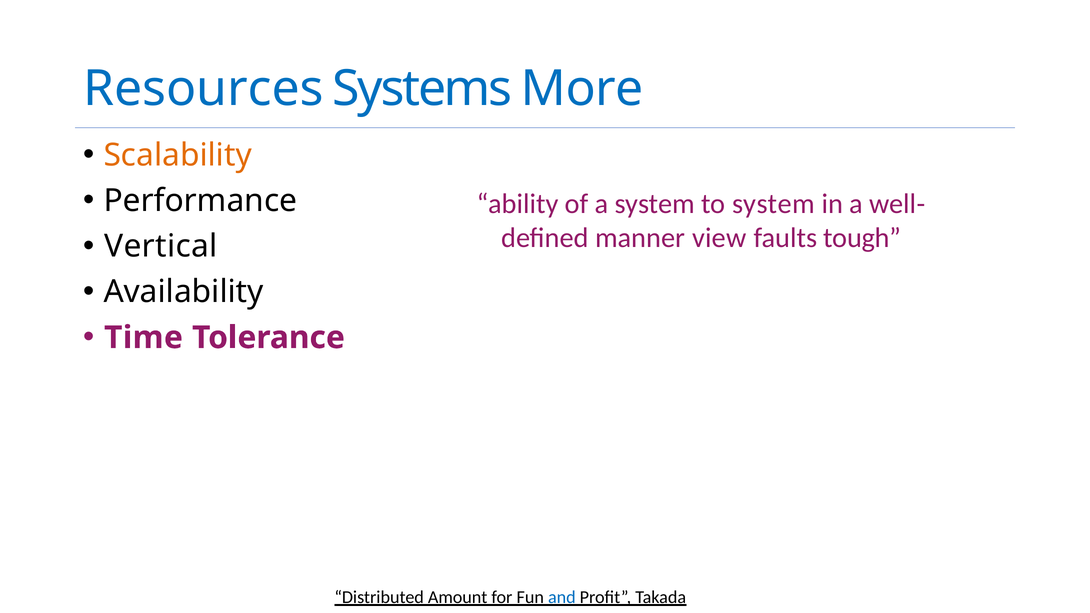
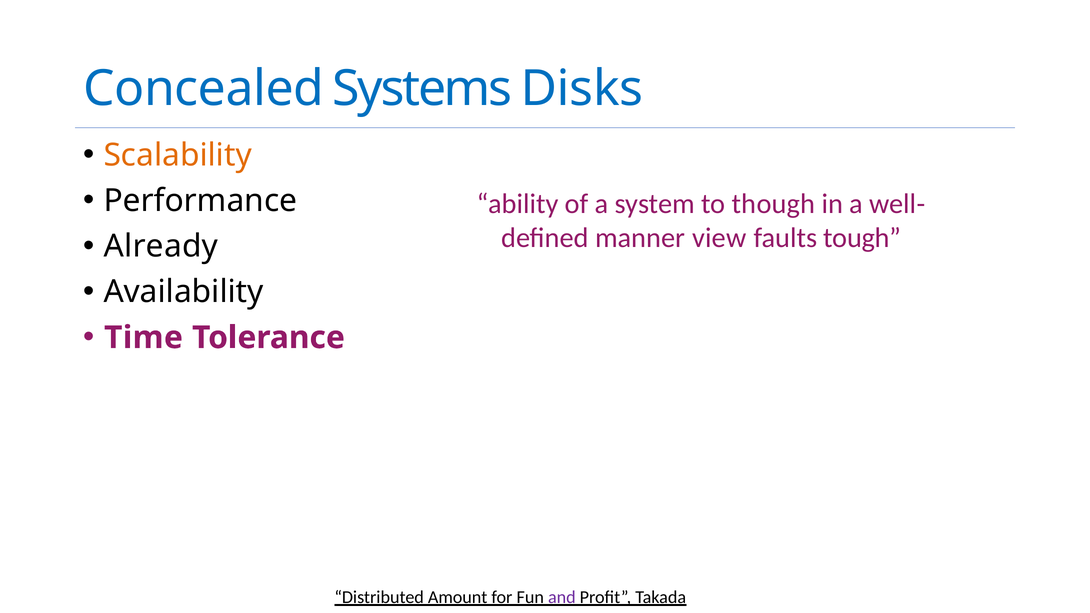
Resources: Resources -> Concealed
More: More -> Disks
to system: system -> though
Vertical: Vertical -> Already
and colour: blue -> purple
